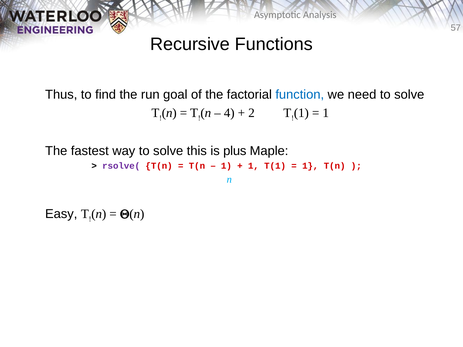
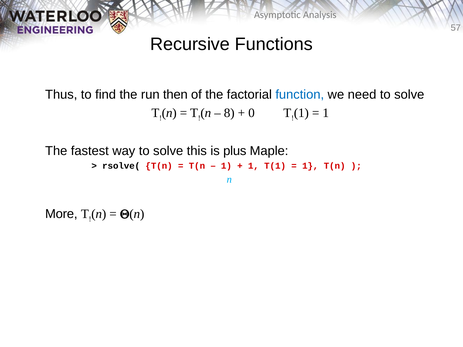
goal: goal -> then
4: 4 -> 8
2: 2 -> 0
rsolve( colour: purple -> black
Easy: Easy -> More
